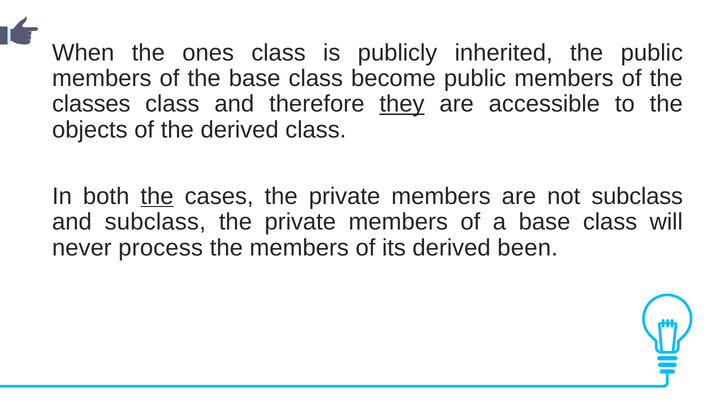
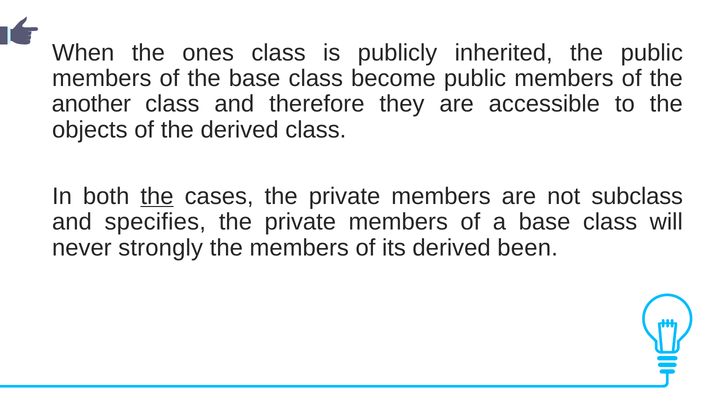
classes: classes -> another
they underline: present -> none
and subclass: subclass -> specifies
process: process -> strongly
